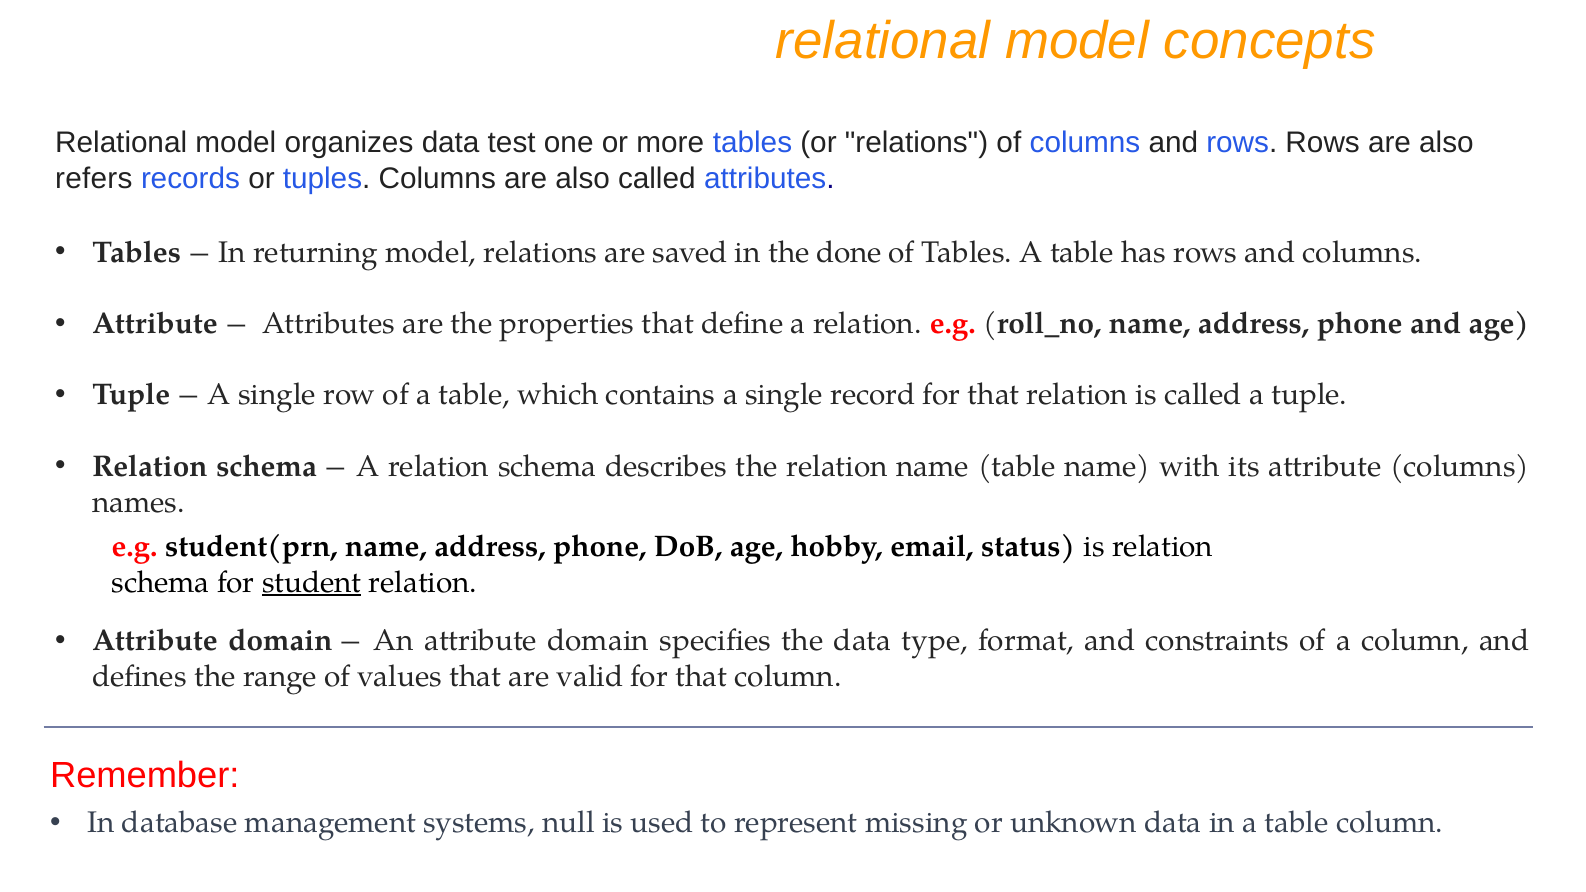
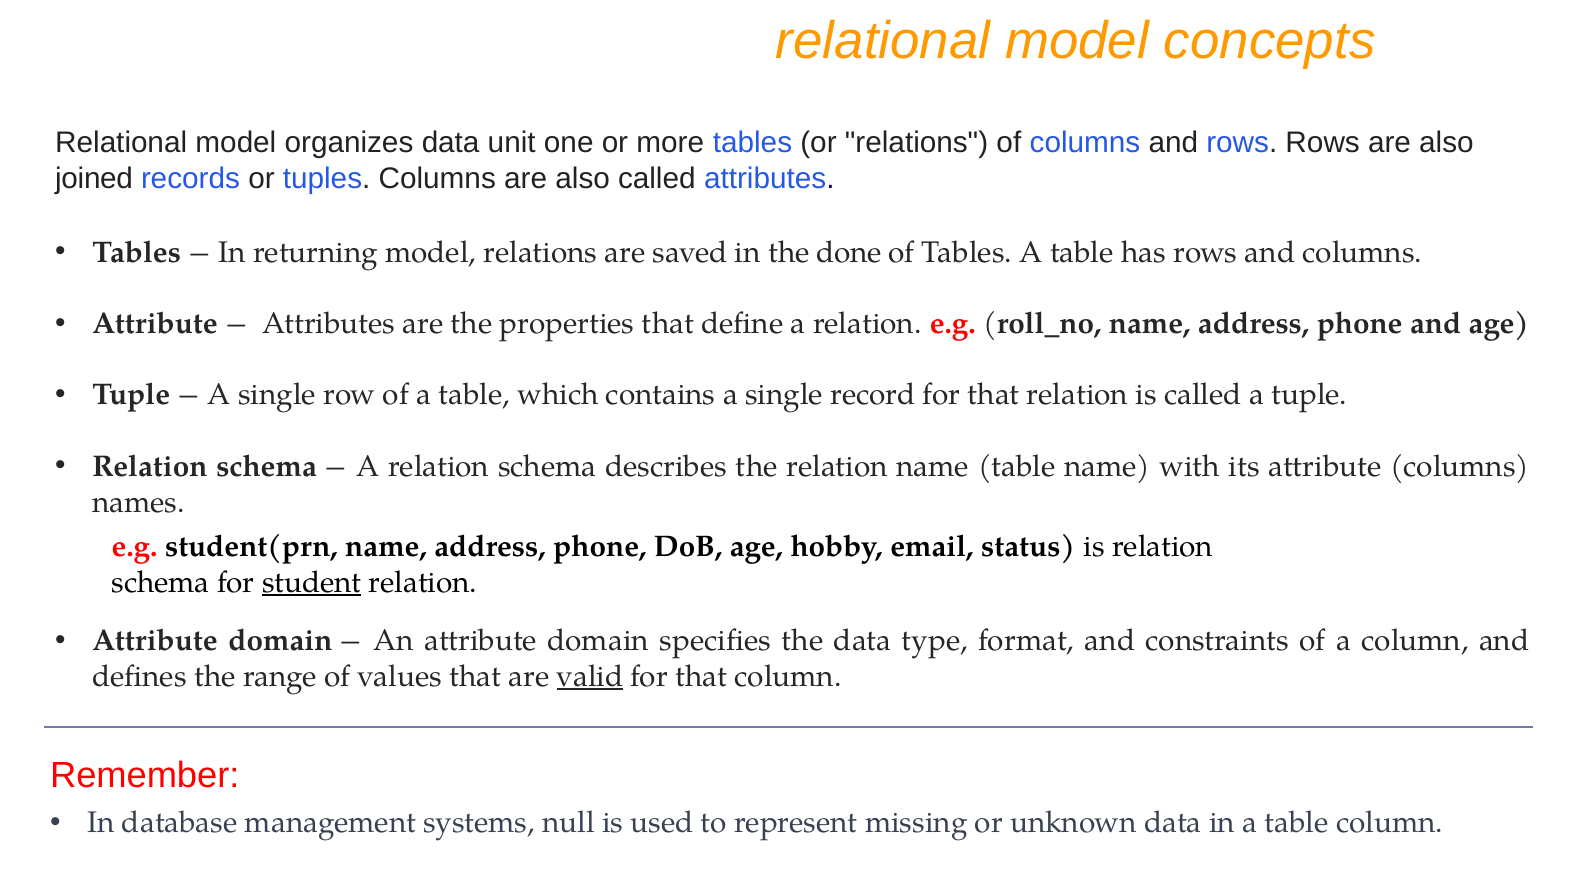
test: test -> unit
refers: refers -> joined
valid underline: none -> present
